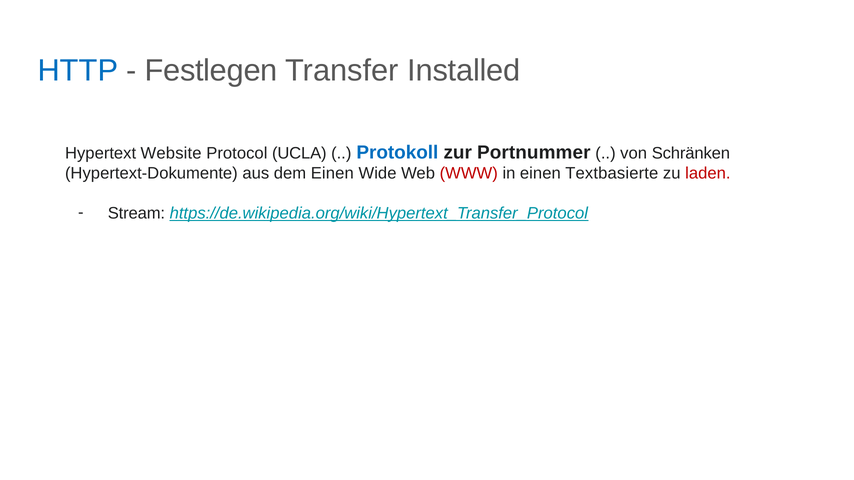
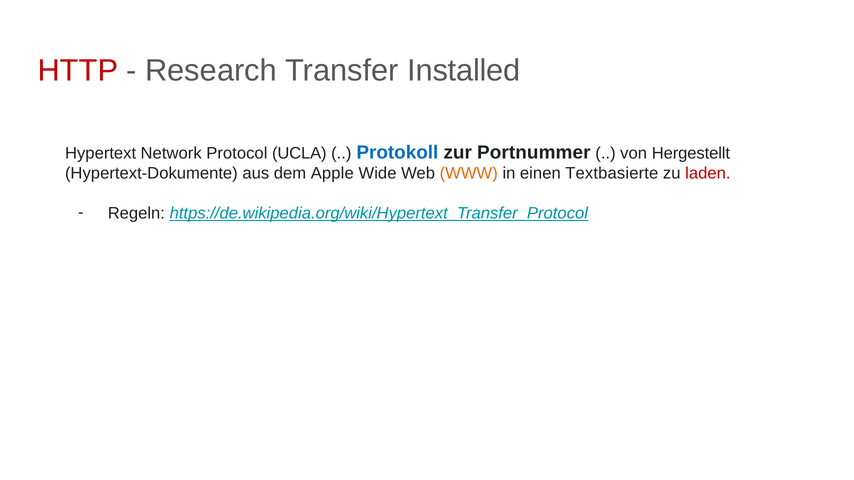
HTTP colour: blue -> red
Festlegen: Festlegen -> Research
Website: Website -> Network
Schränken: Schränken -> Hergestellt
dem Einen: Einen -> Apple
WWW colour: red -> orange
Stream: Stream -> Regeln
